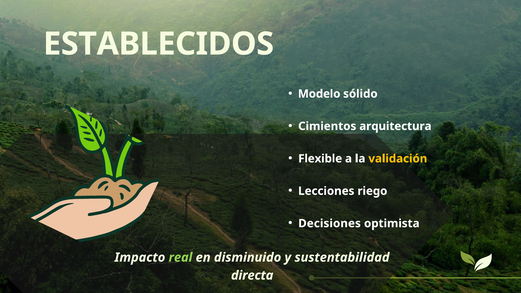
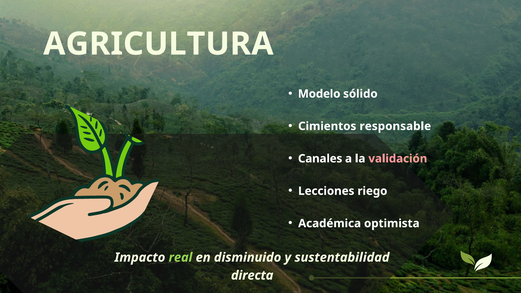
ESTABLECIDOS: ESTABLECIDOS -> AGRICULTURA
arquitectura: arquitectura -> responsable
Flexible: Flexible -> Canales
validación colour: yellow -> pink
Decisiones: Decisiones -> Académica
